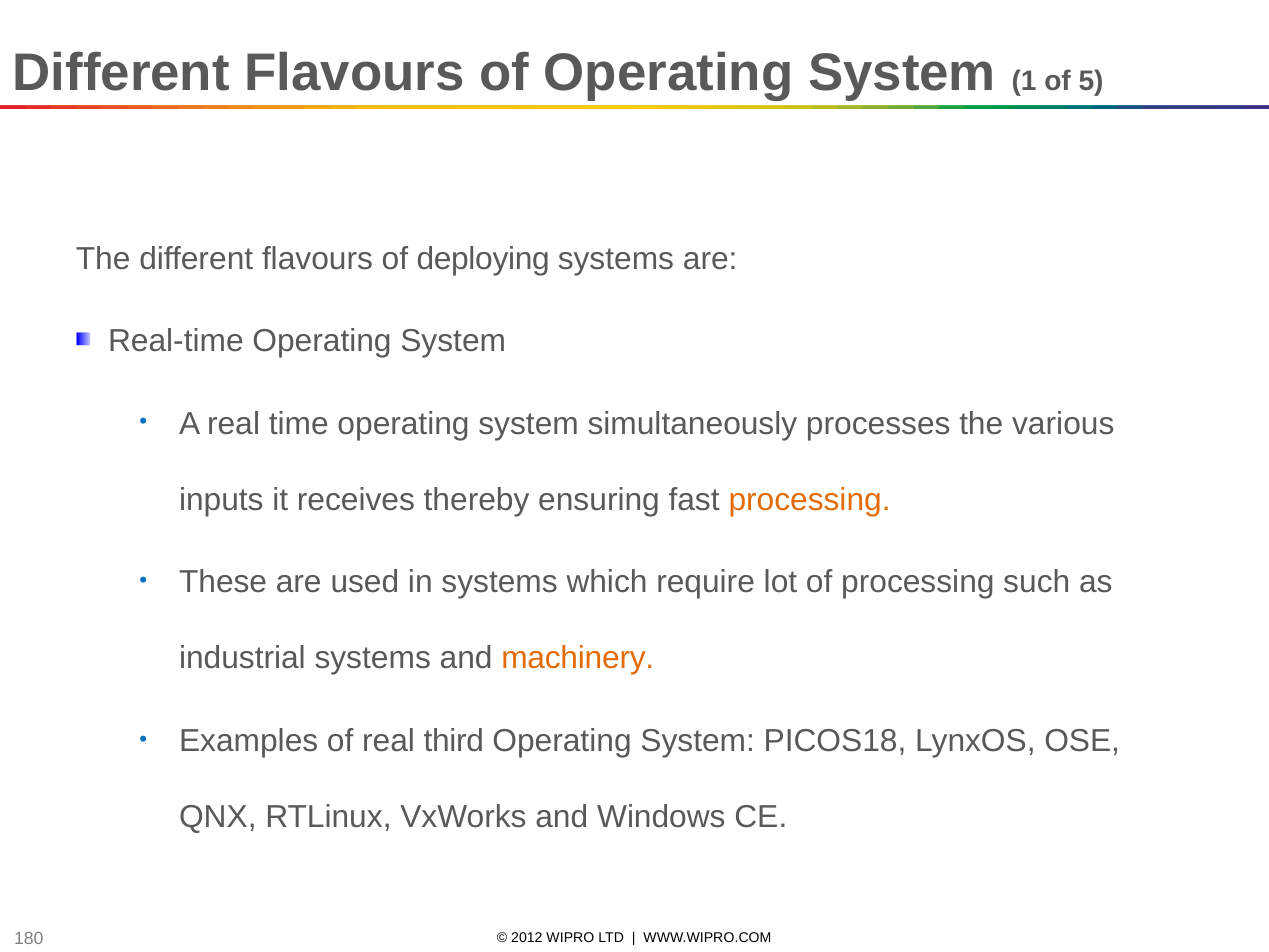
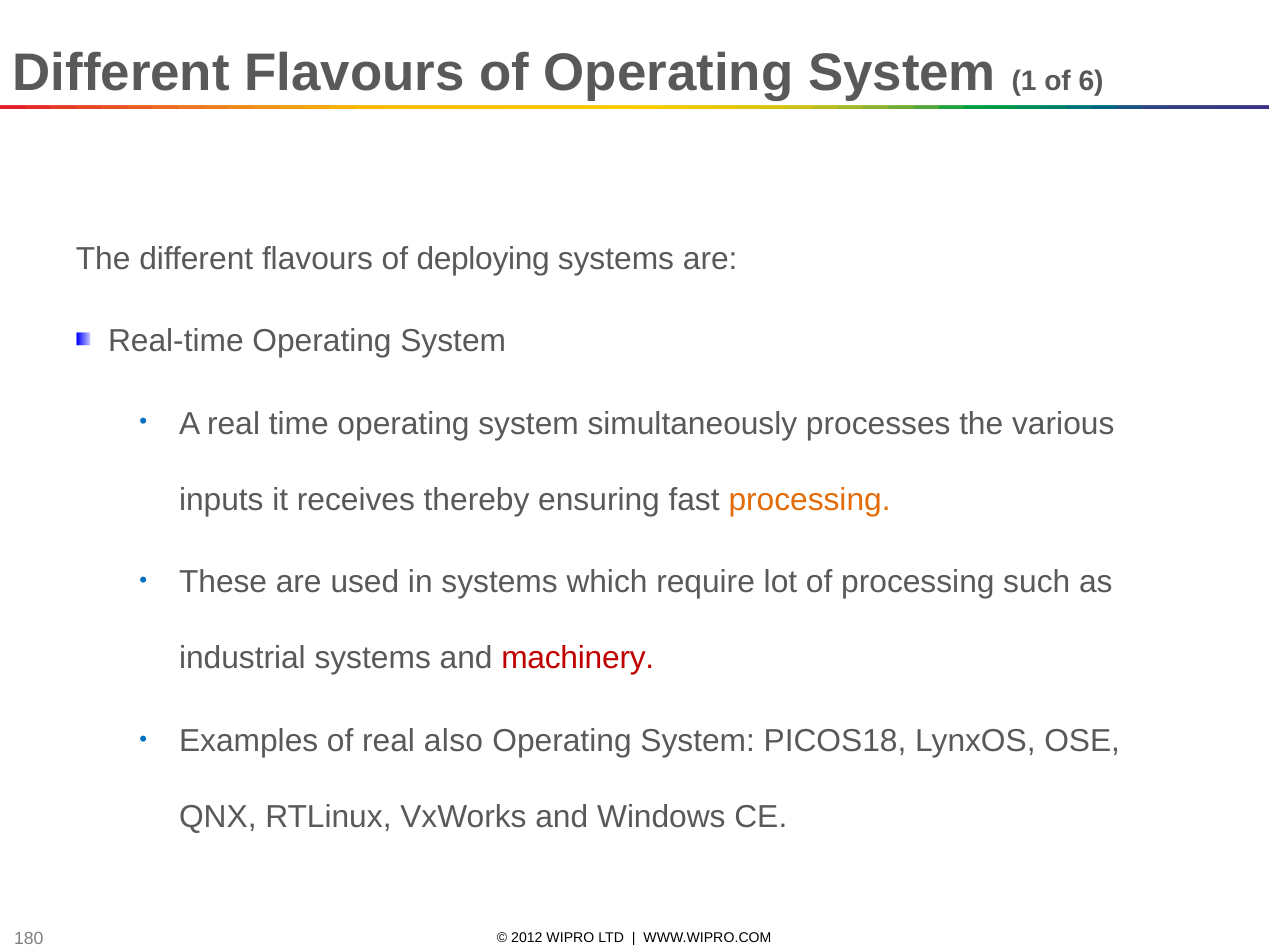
5: 5 -> 6
machinery colour: orange -> red
third: third -> also
